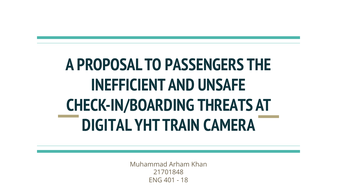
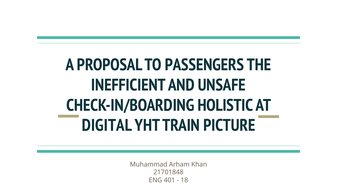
THREATS: THREATS -> HOLISTIC
CAMERA: CAMERA -> PICTURE
